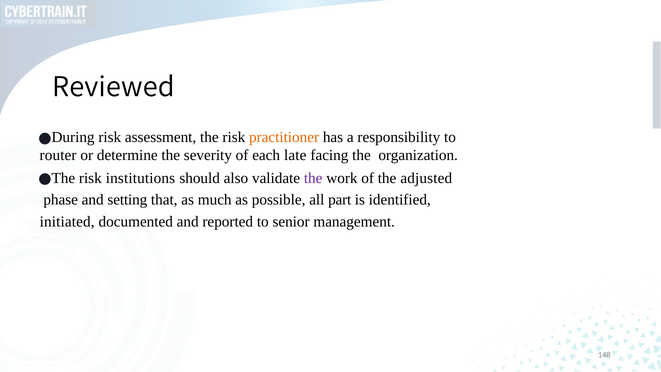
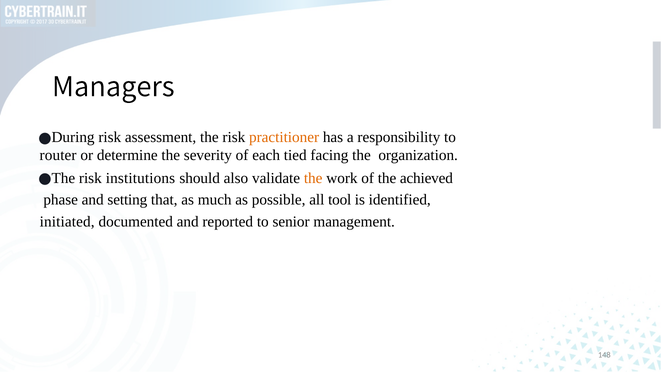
Reviewed: Reviewed -> Managers
late: late -> tied
the at (313, 178) colour: purple -> orange
adjusted: adjusted -> achieved
part: part -> tool
